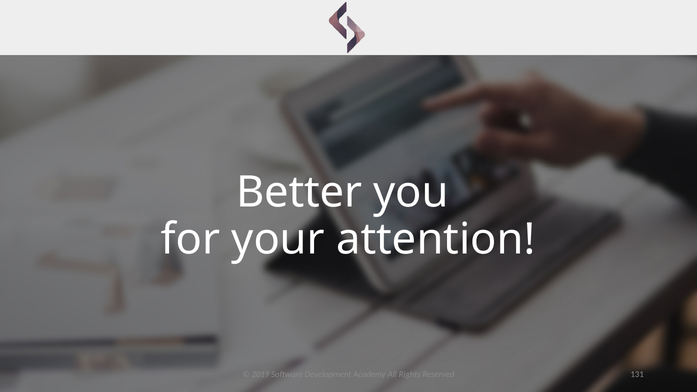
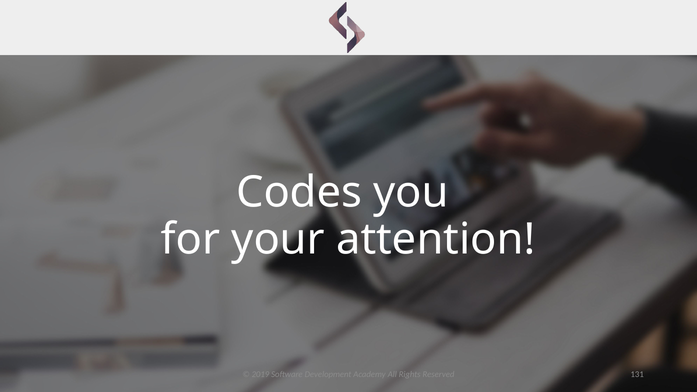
Better: Better -> Codes
